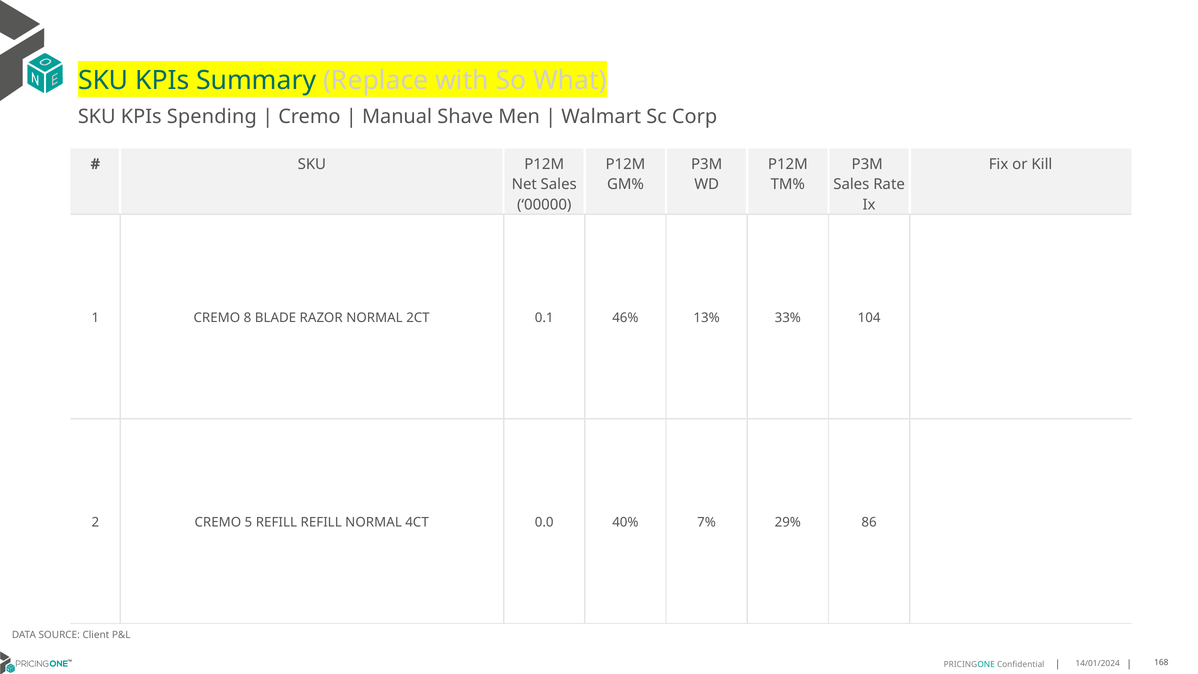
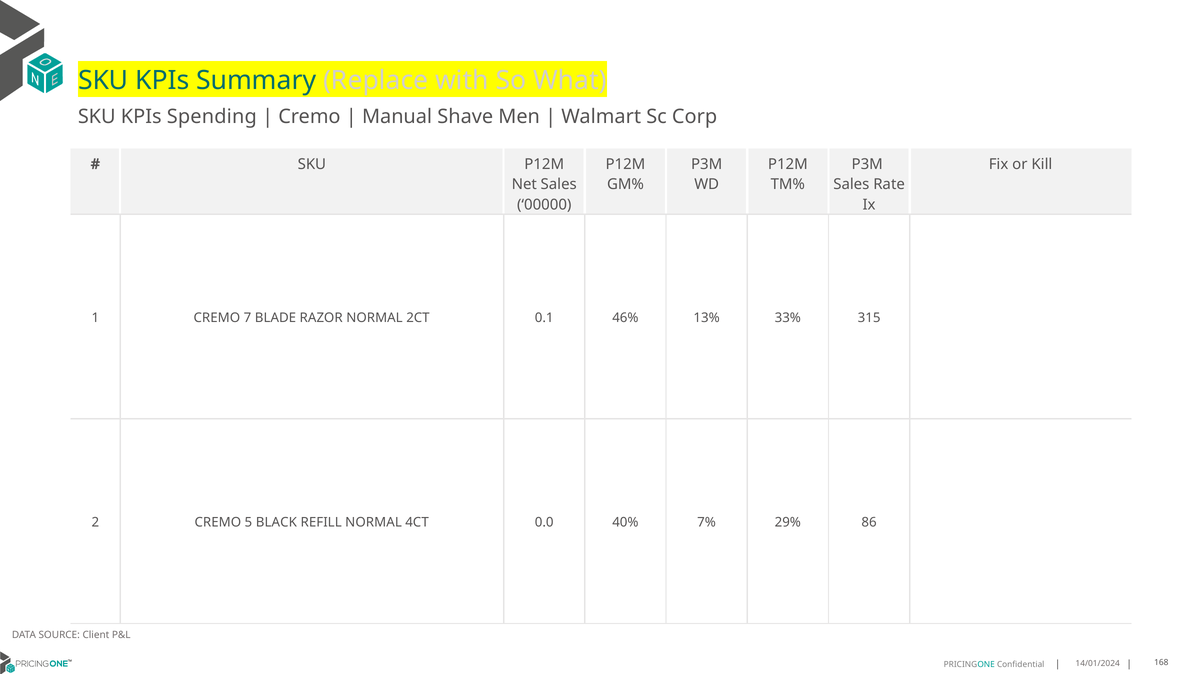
8: 8 -> 7
104: 104 -> 315
5 REFILL: REFILL -> BLACK
